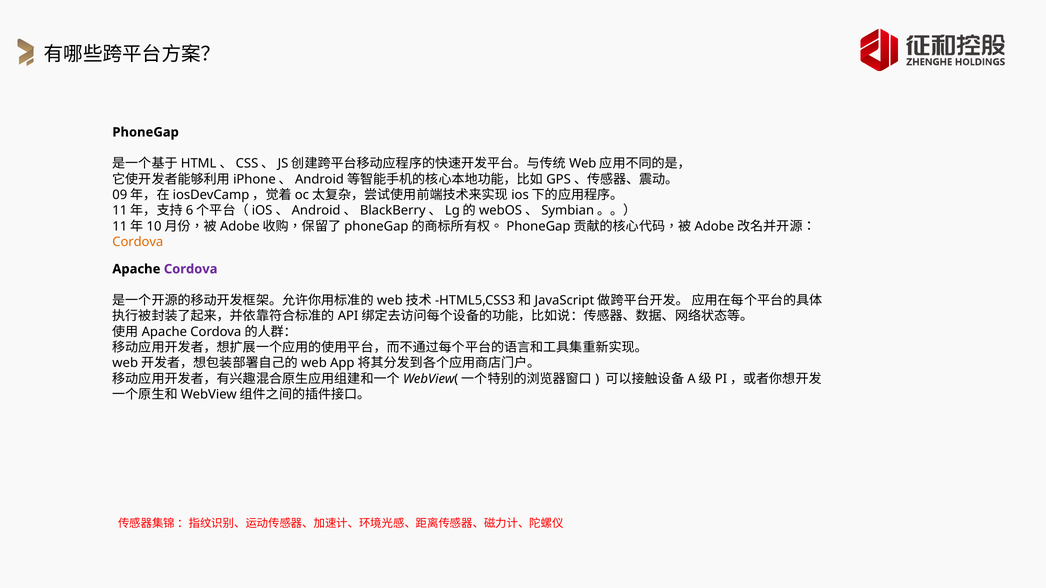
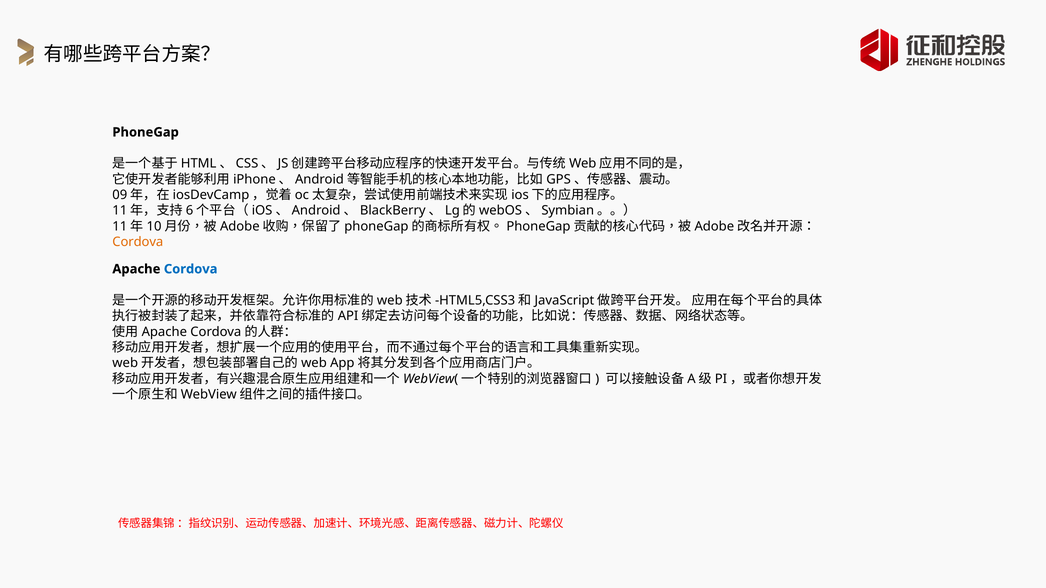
Cordova at (191, 269) colour: purple -> blue
